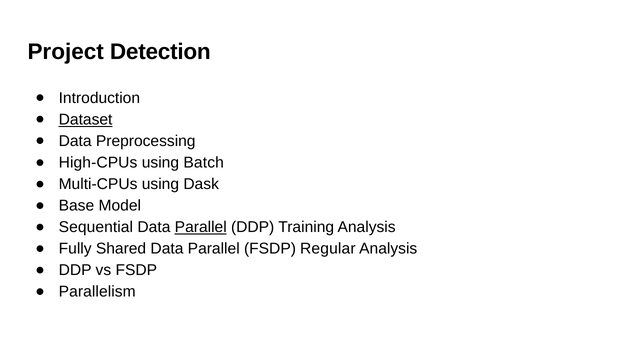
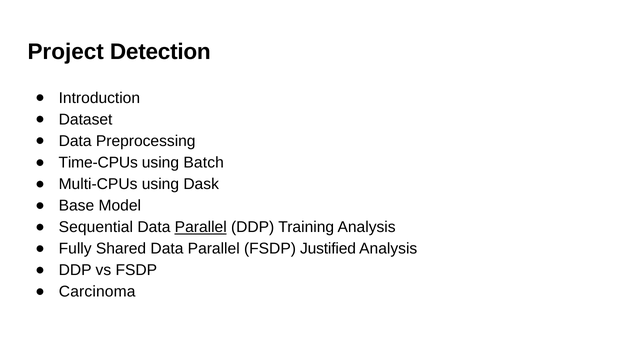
Dataset underline: present -> none
High-CPUs: High-CPUs -> Time-CPUs
Regular: Regular -> Justified
Parallelism: Parallelism -> Carcinoma
